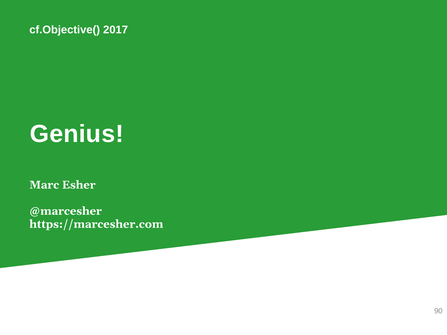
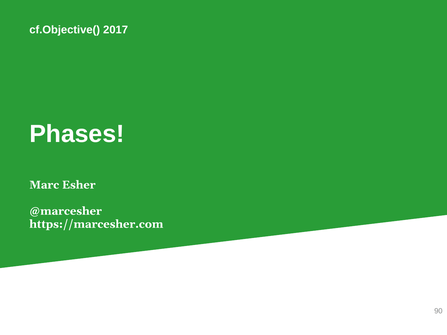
Genius: Genius -> Phases
